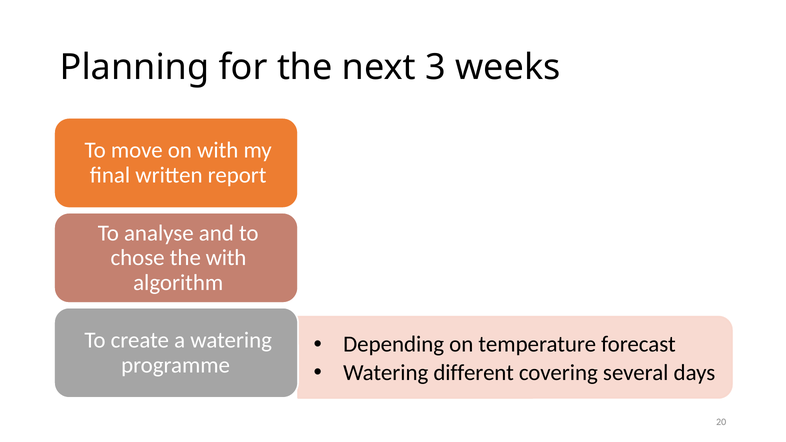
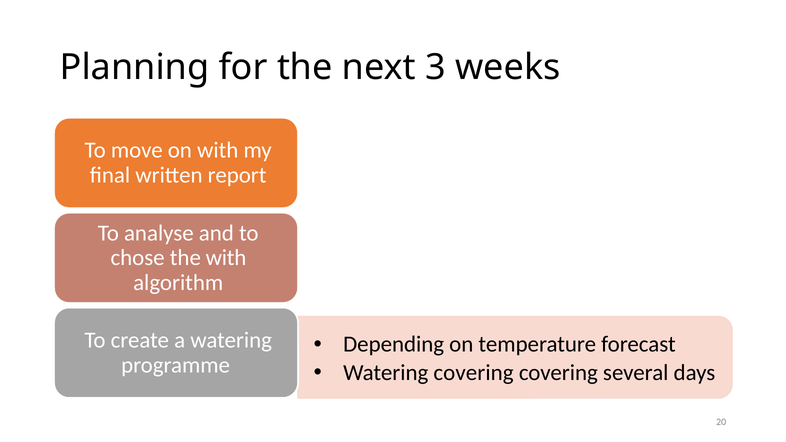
Watering different: different -> covering
